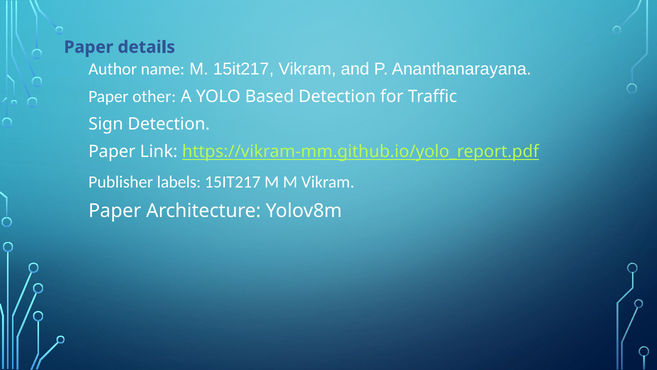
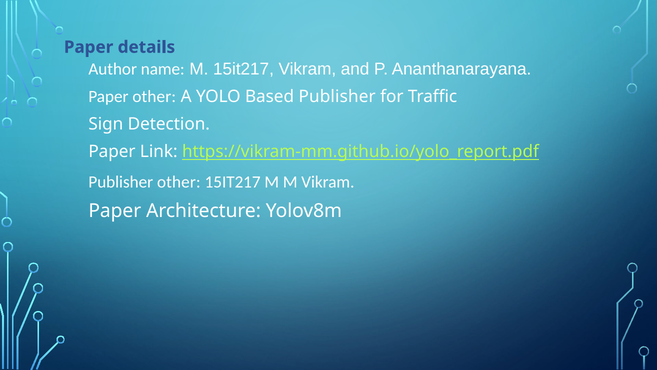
Based Detection: Detection -> Publisher
Publisher labels: labels -> other
